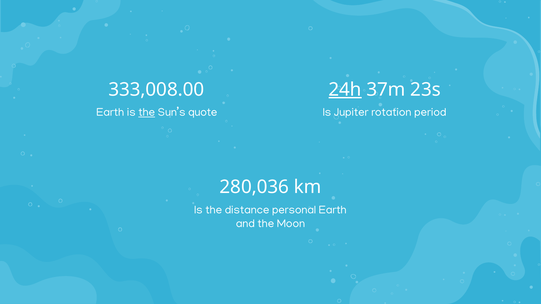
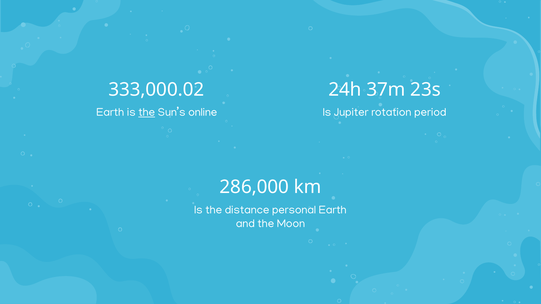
333,008.00: 333,008.00 -> 333,000.02
24h underline: present -> none
quote: quote -> online
280,036: 280,036 -> 286,000
